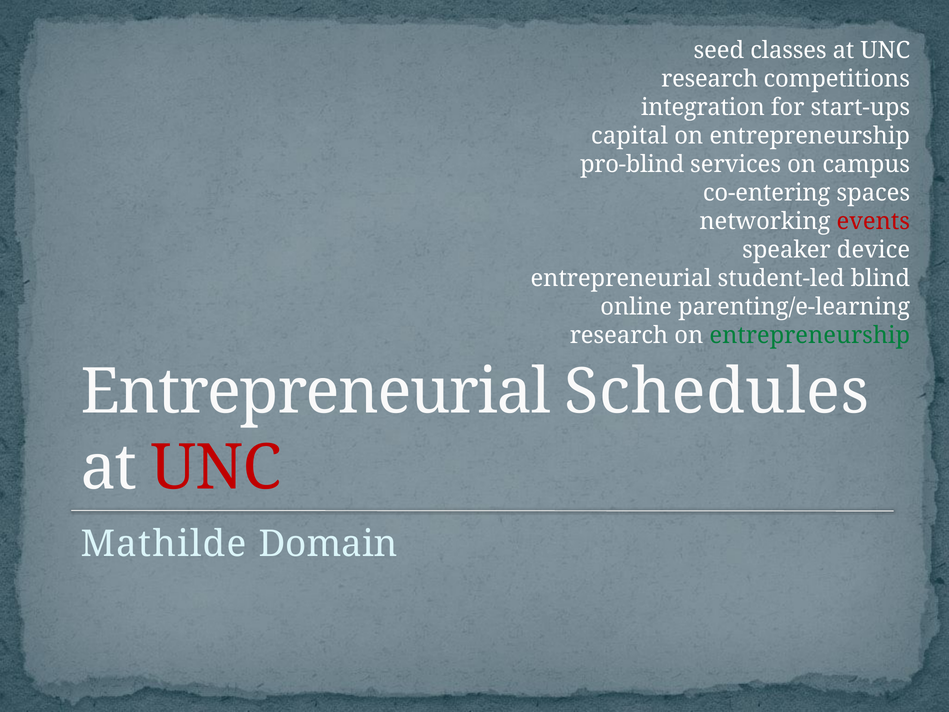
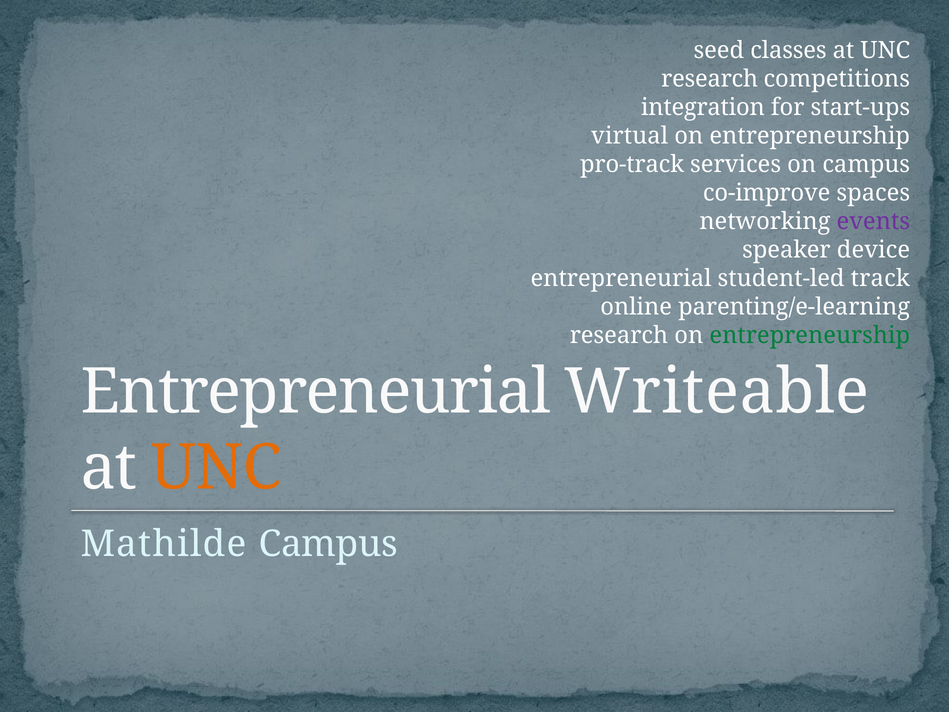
capital: capital -> virtual
pro-blind: pro-blind -> pro-track
co-entering: co-entering -> co-improve
events colour: red -> purple
blind: blind -> track
Schedules: Schedules -> Writeable
UNC at (216, 468) colour: red -> orange
Mathilde Domain: Domain -> Campus
